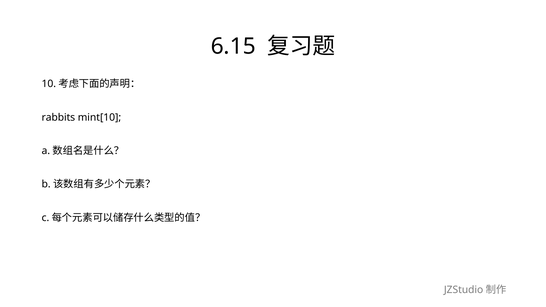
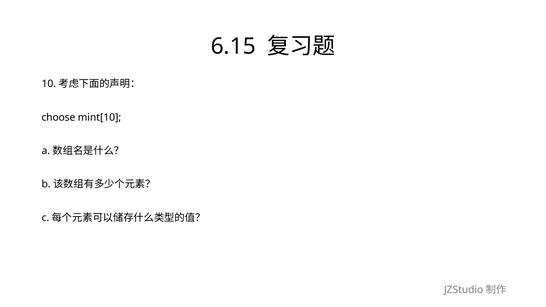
rabbits: rabbits -> choose
